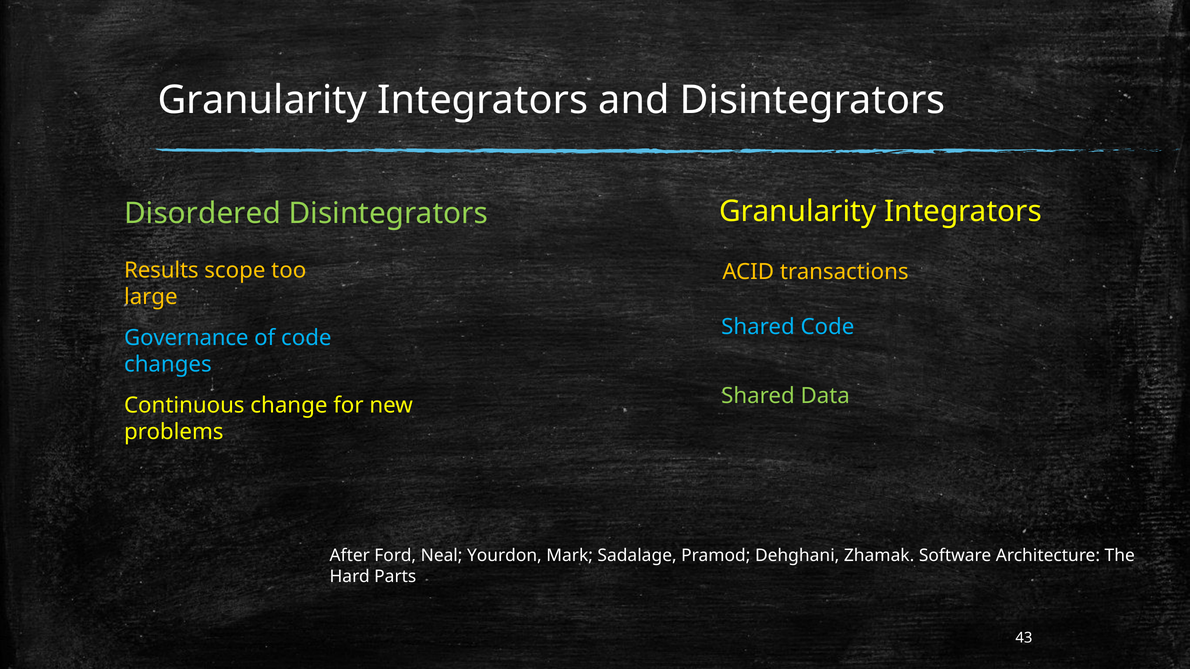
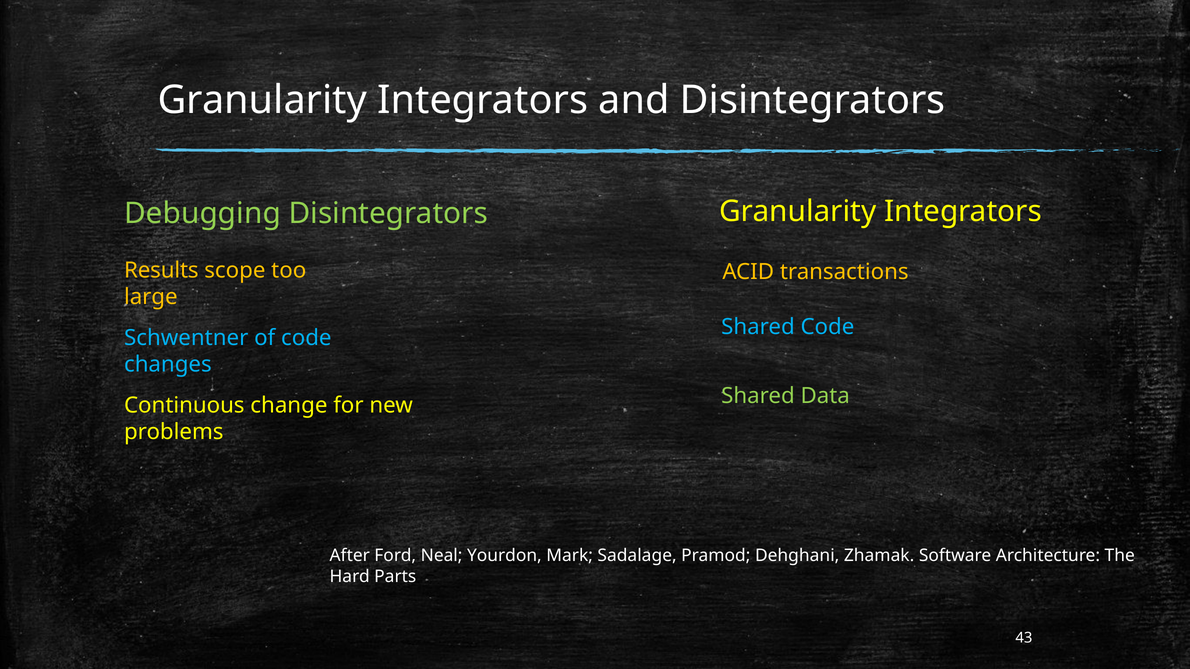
Disordered: Disordered -> Debugging
Governance: Governance -> Schwentner
